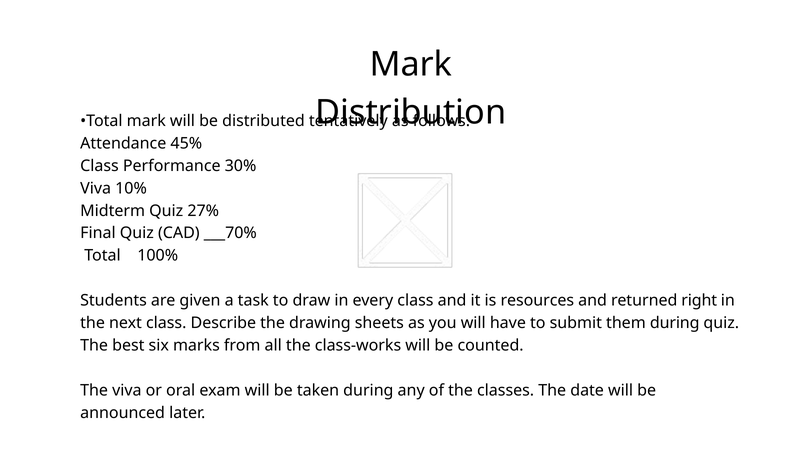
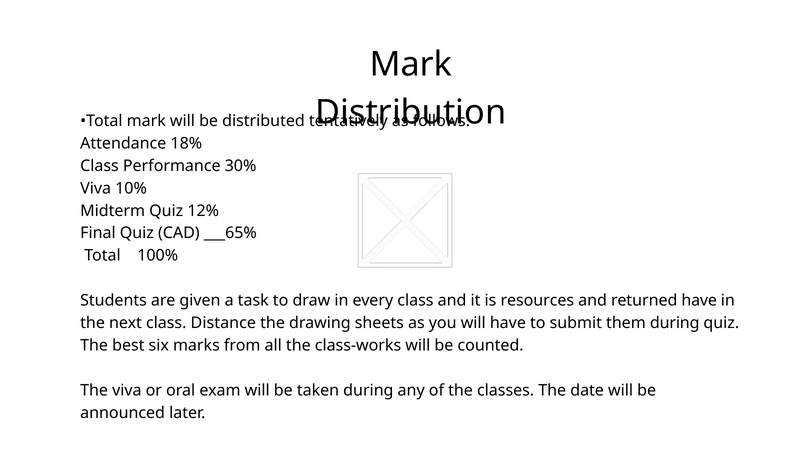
45%: 45% -> 18%
27%: 27% -> 12%
___70%: ___70% -> ___65%
returned right: right -> have
Describe: Describe -> Distance
